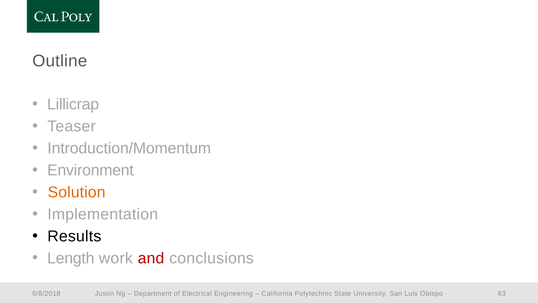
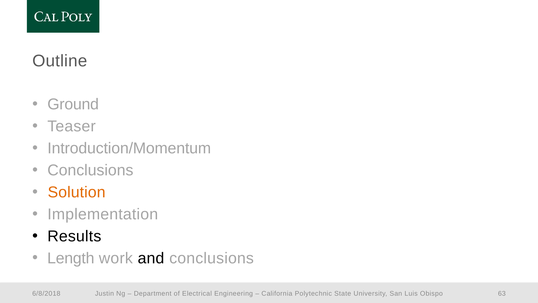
Lillicrap: Lillicrap -> Ground
Environment at (90, 170): Environment -> Conclusions
and colour: red -> black
